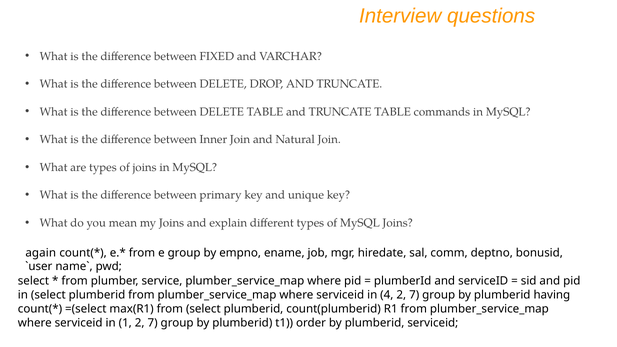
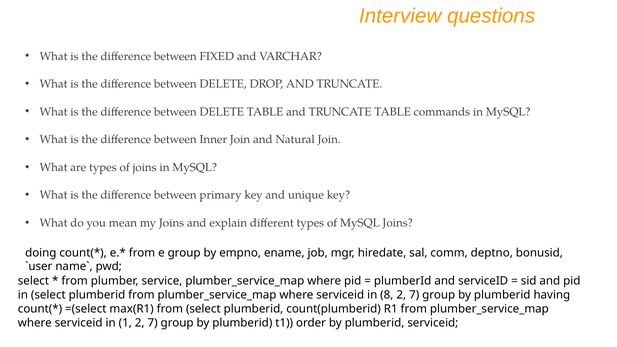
again: again -> doing
4: 4 -> 8
